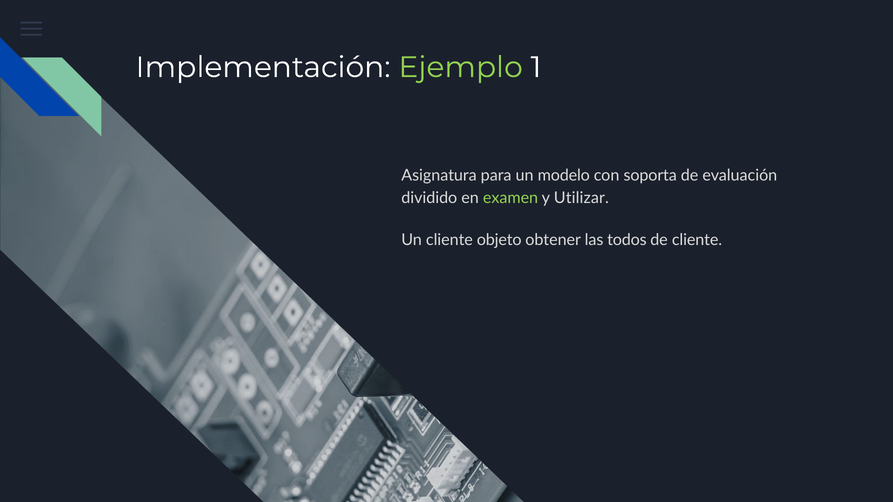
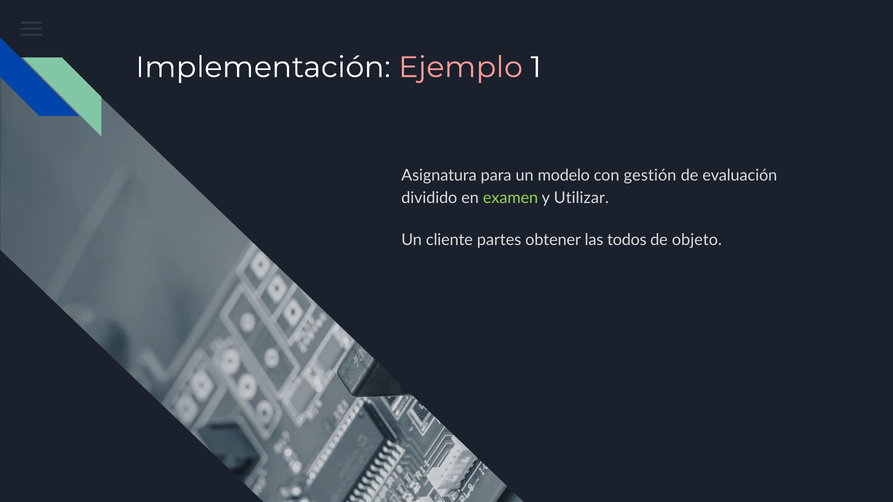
Ejemplo colour: light green -> pink
soporta: soporta -> gestión
objeto: objeto -> partes
de cliente: cliente -> objeto
